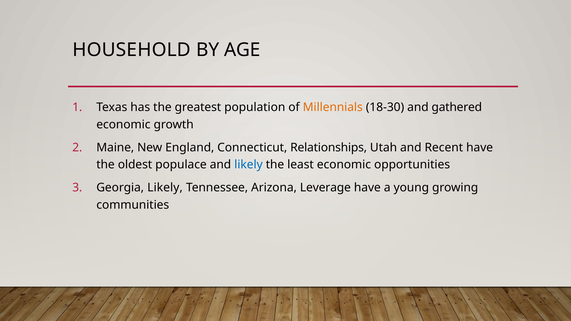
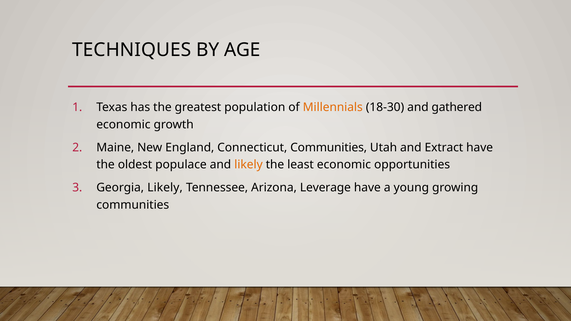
HOUSEHOLD: HOUSEHOLD -> TECHNIQUES
Connecticut Relationships: Relationships -> Communities
Recent: Recent -> Extract
likely at (248, 165) colour: blue -> orange
